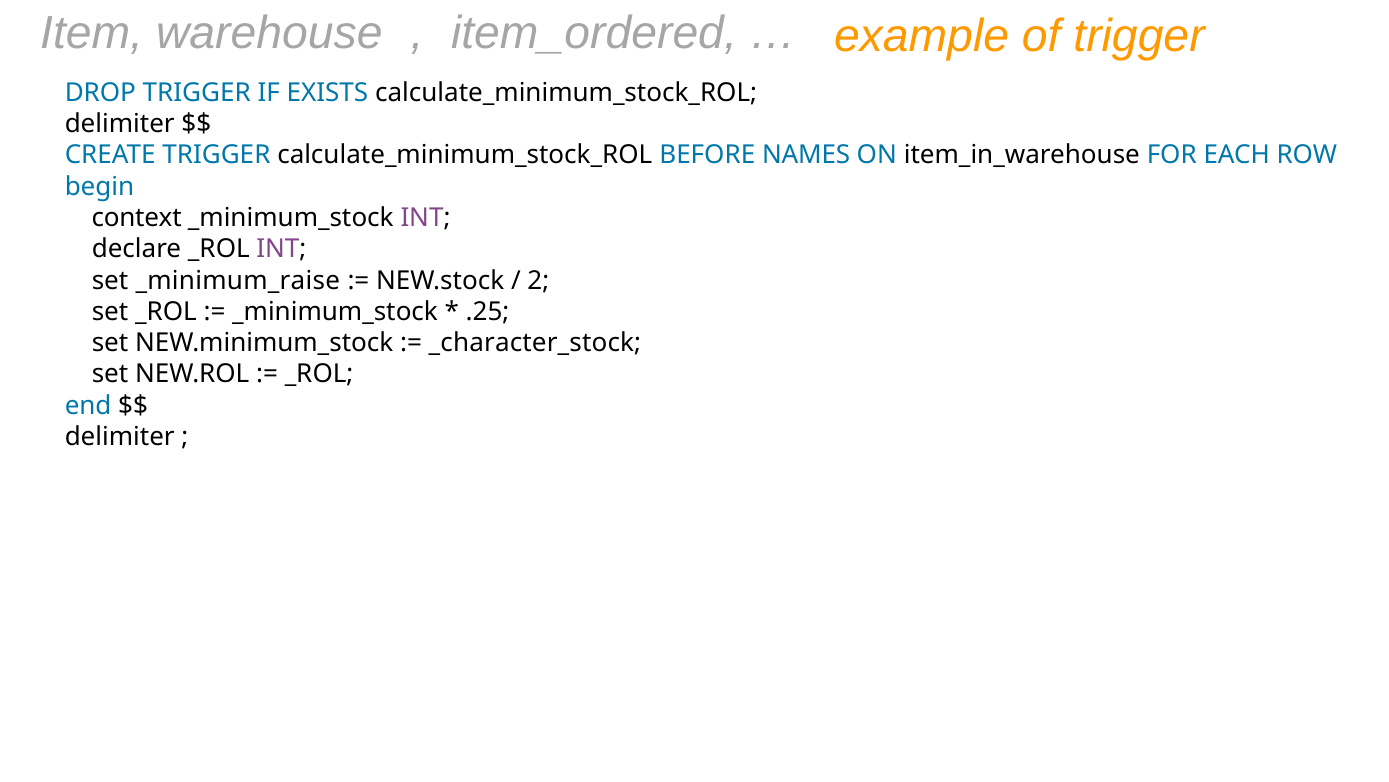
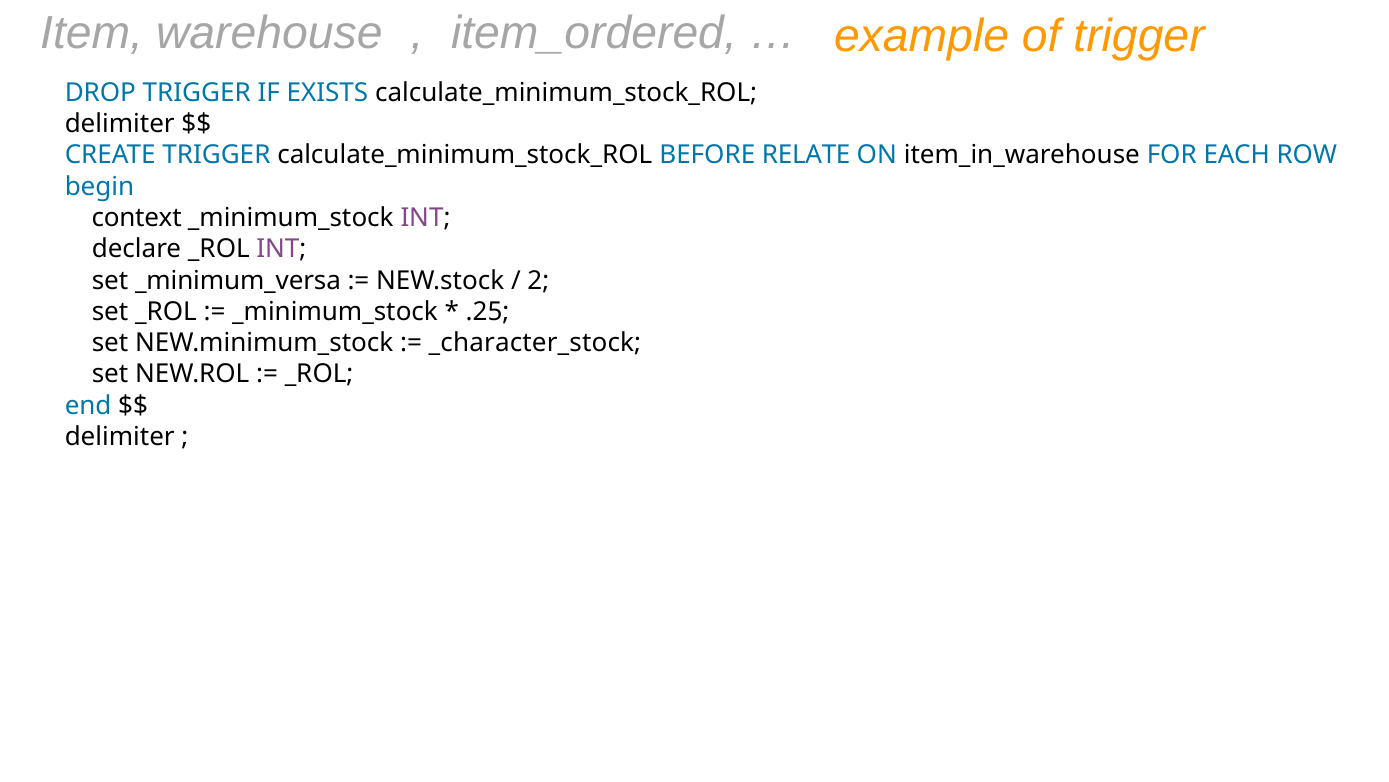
NAMES: NAMES -> RELATE
_minimum_raise: _minimum_raise -> _minimum_versa
